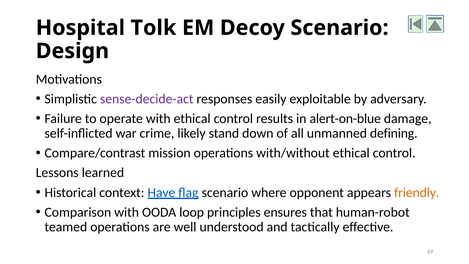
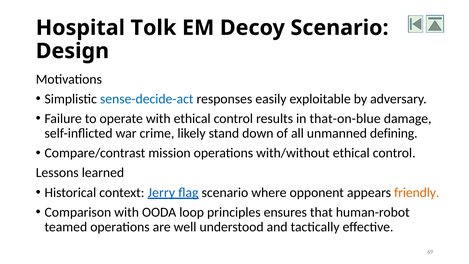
sense-decide-act colour: purple -> blue
alert-on-blue: alert-on-blue -> that-on-blue
Have: Have -> Jerry
